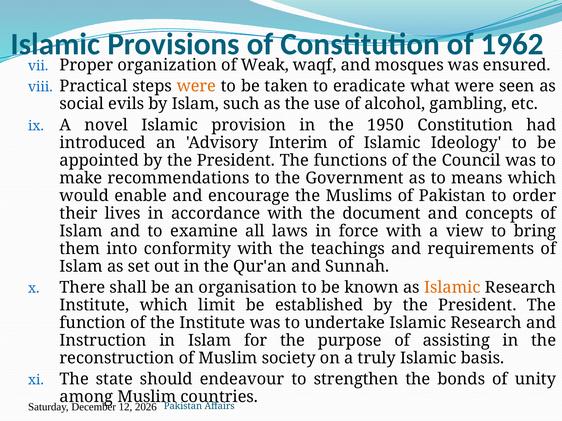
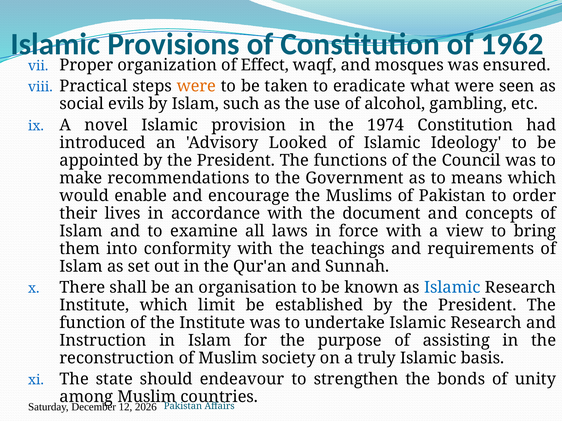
Weak: Weak -> Effect
1950: 1950 -> 1974
Interim: Interim -> Looked
Islamic at (452, 288) colour: orange -> blue
